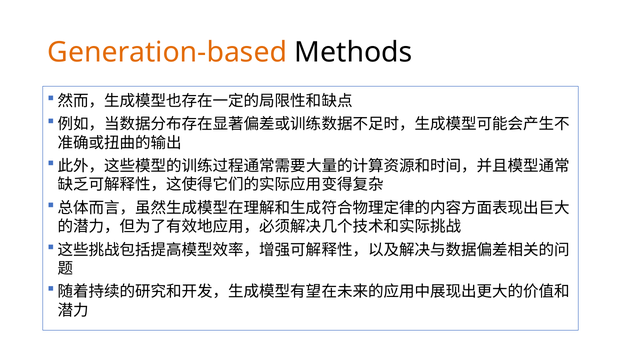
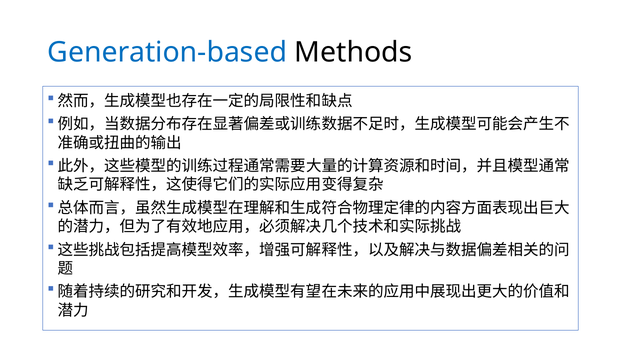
Generation-based colour: orange -> blue
